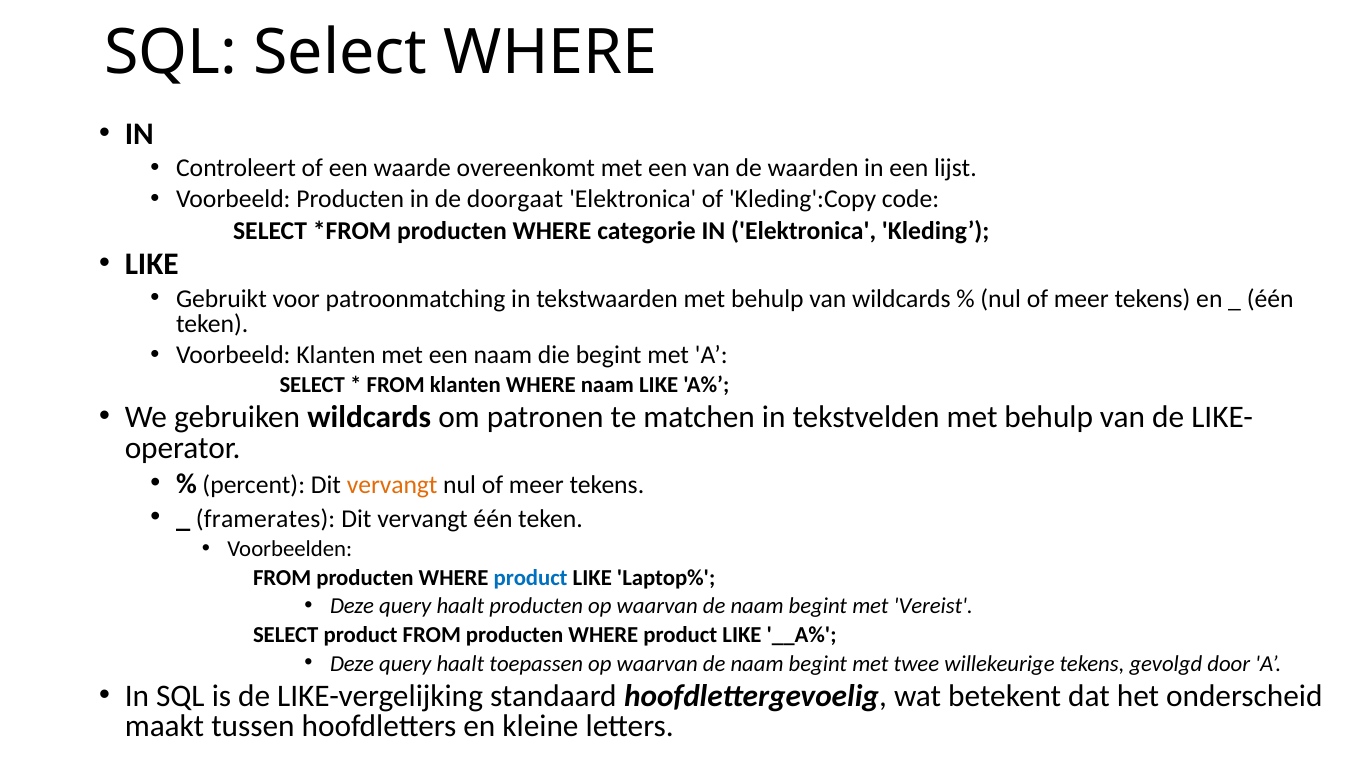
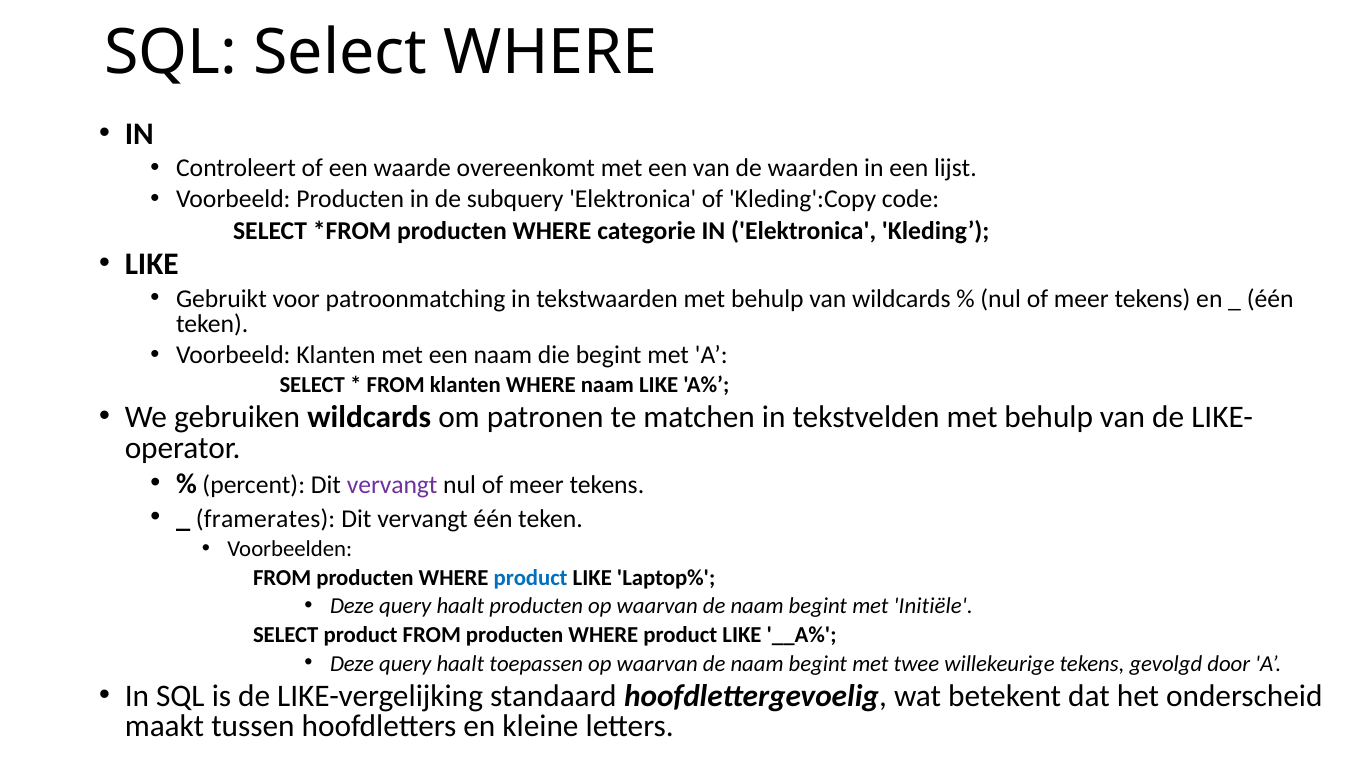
doorgaat: doorgaat -> subquery
vervangt at (392, 484) colour: orange -> purple
Vereist: Vereist -> Initiële
